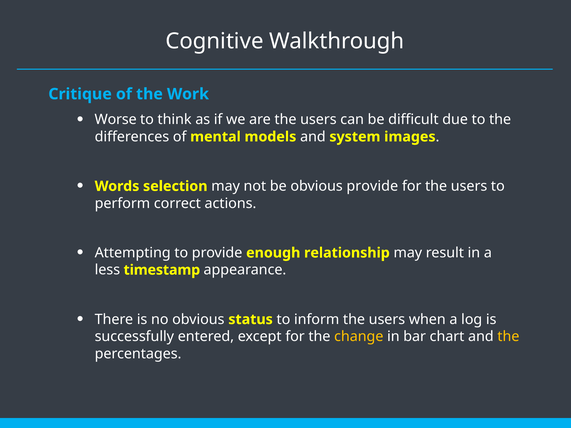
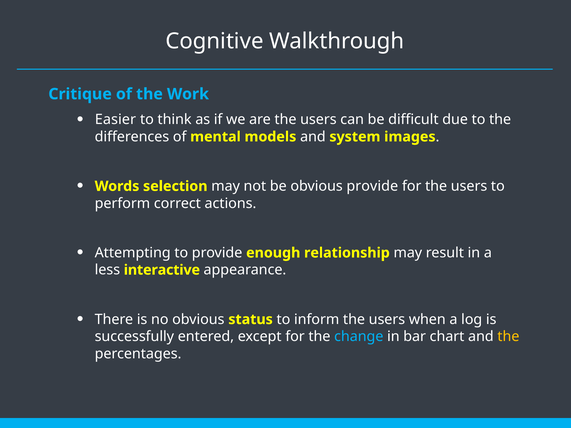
Worse: Worse -> Easier
timestamp: timestamp -> interactive
change colour: yellow -> light blue
